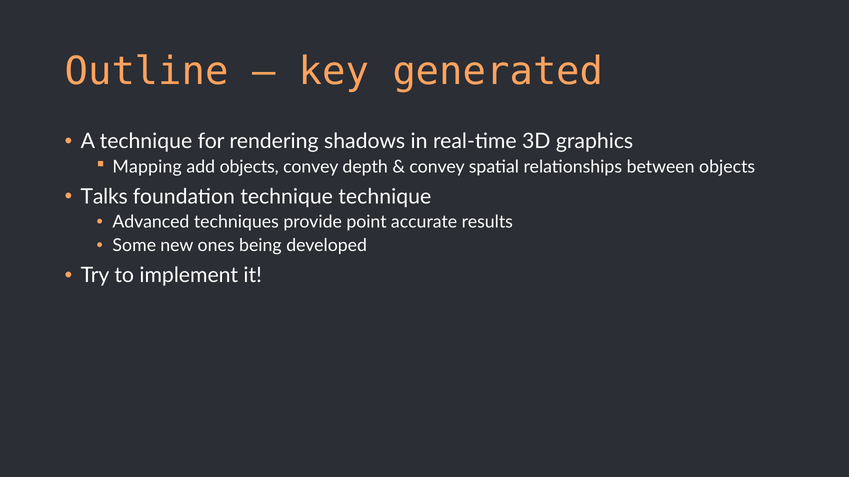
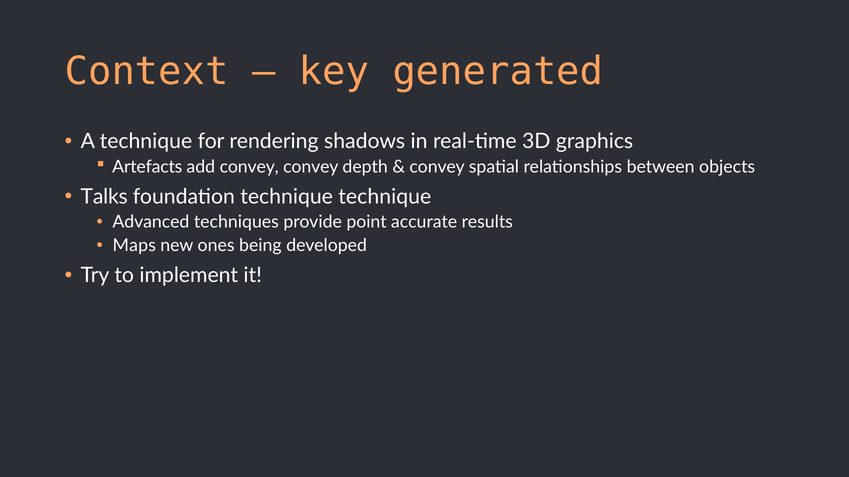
Outline: Outline -> Context
Mapping: Mapping -> Artefacts
add objects: objects -> convey
Some: Some -> Maps
